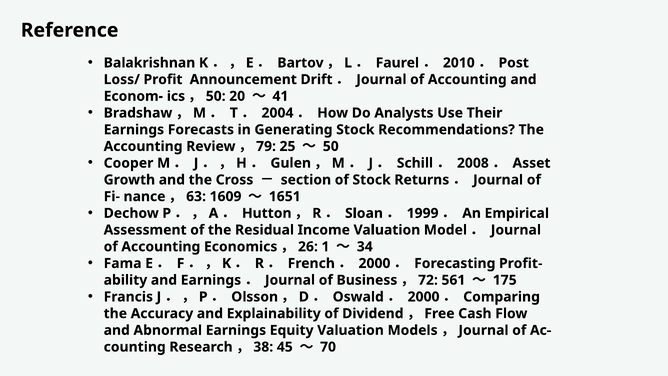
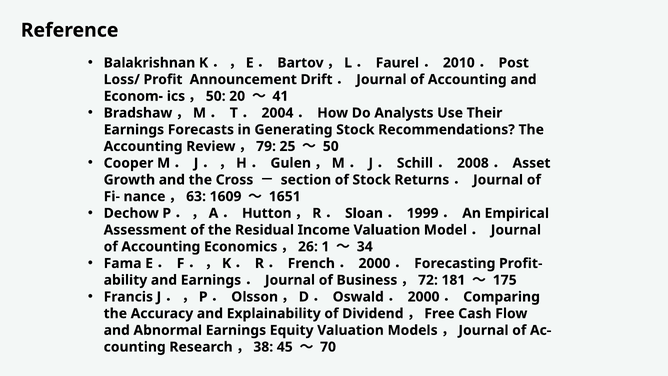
561: 561 -> 181
